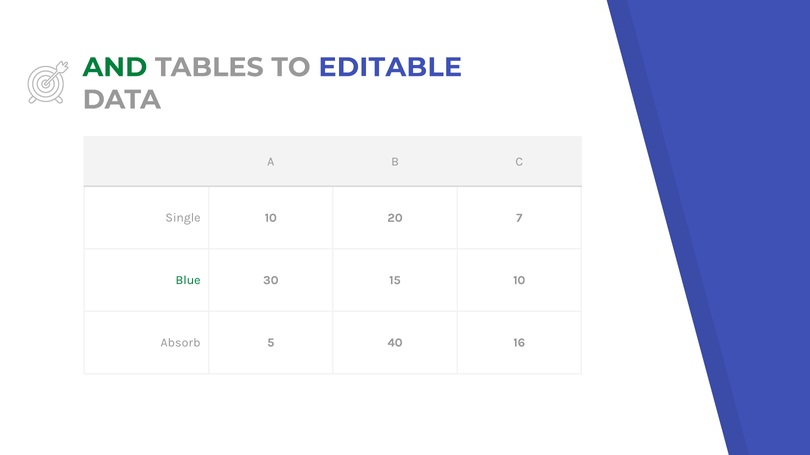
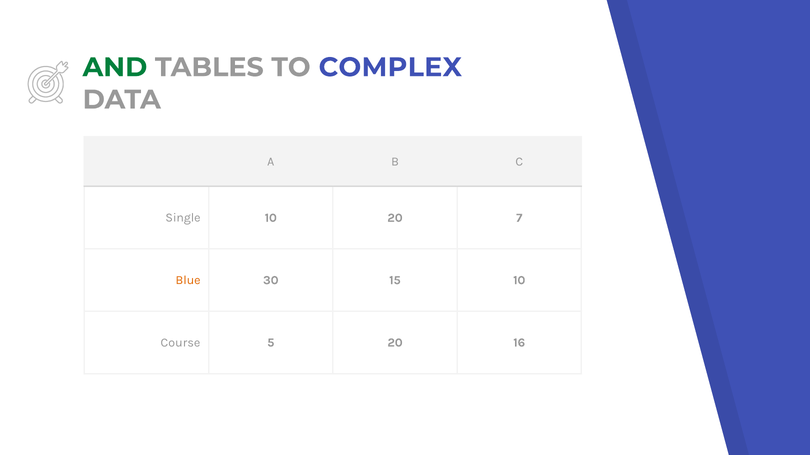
EDITABLE: EDITABLE -> COMPLEX
Blue colour: green -> orange
Absorb: Absorb -> Course
5 40: 40 -> 20
